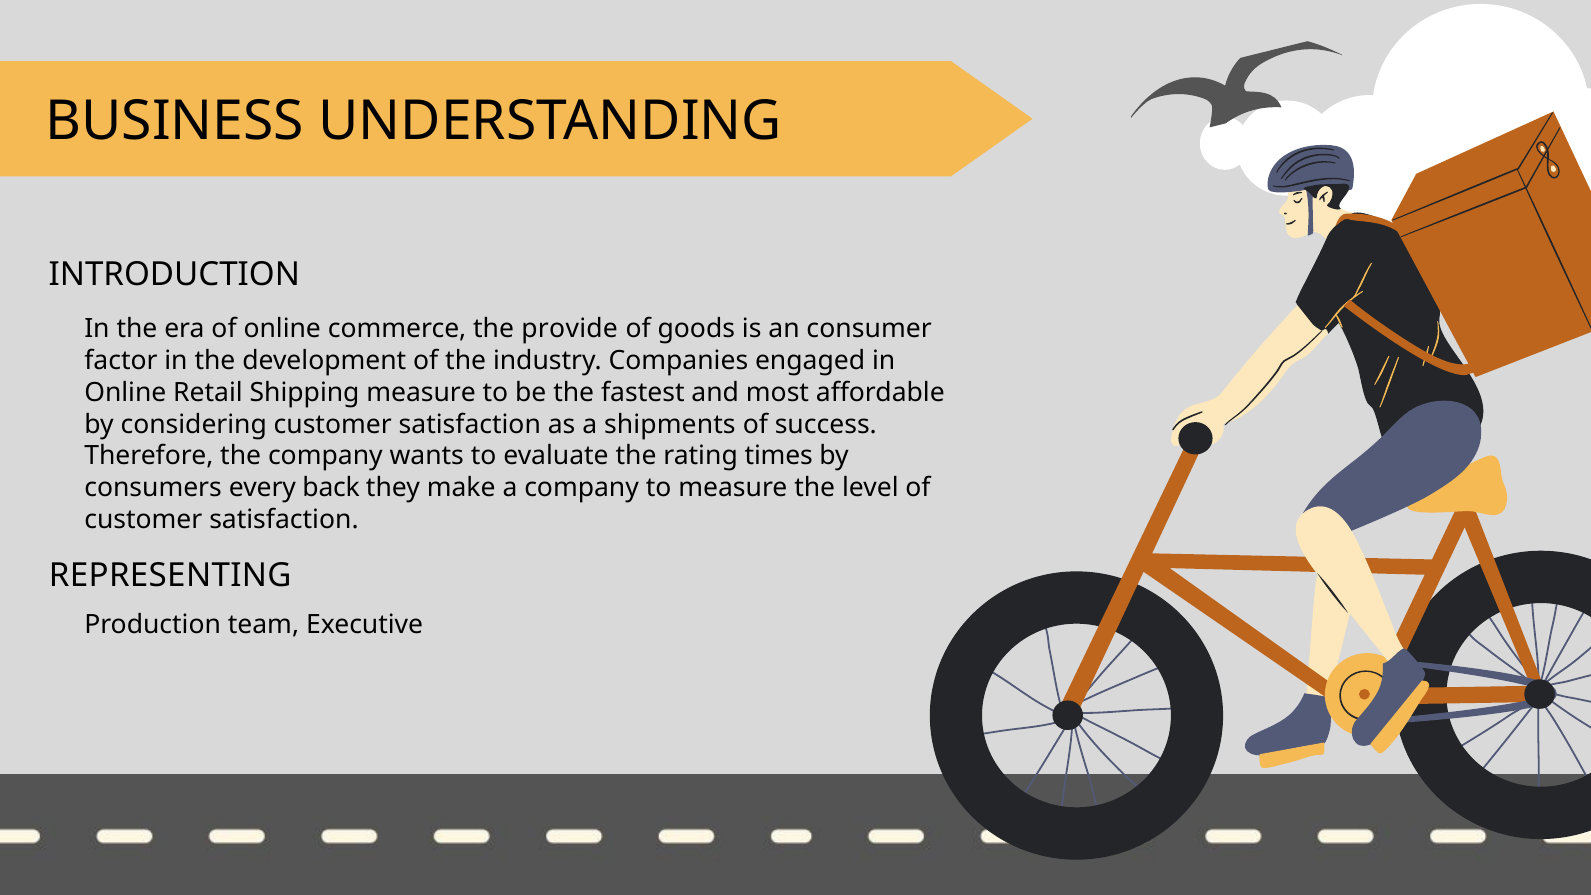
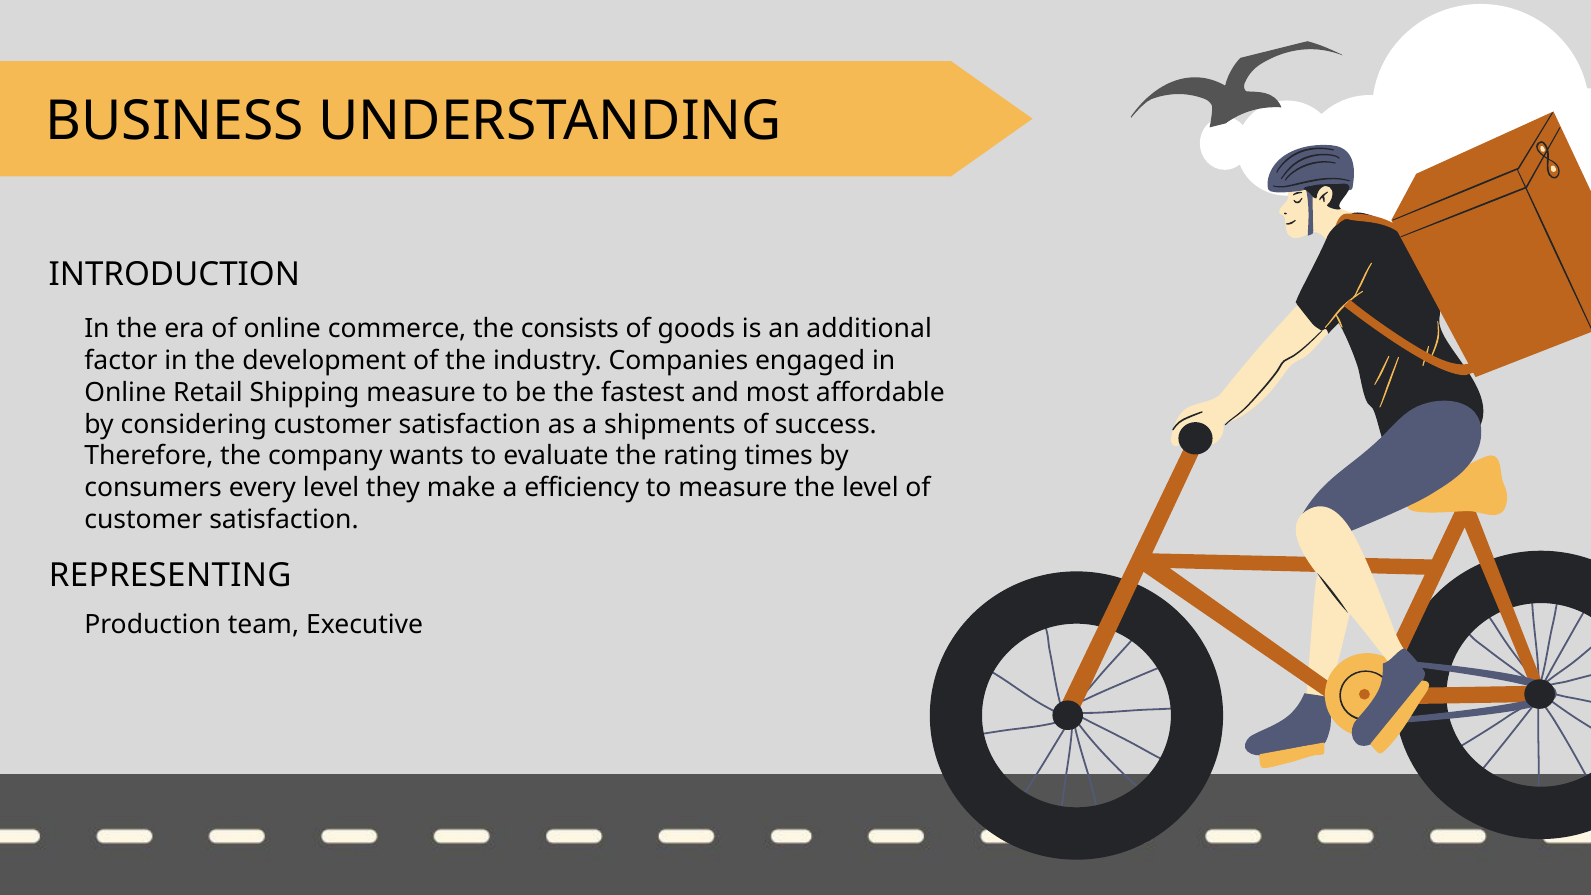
provide: provide -> consists
consumer: consumer -> additional
every back: back -> level
a company: company -> efficiency
